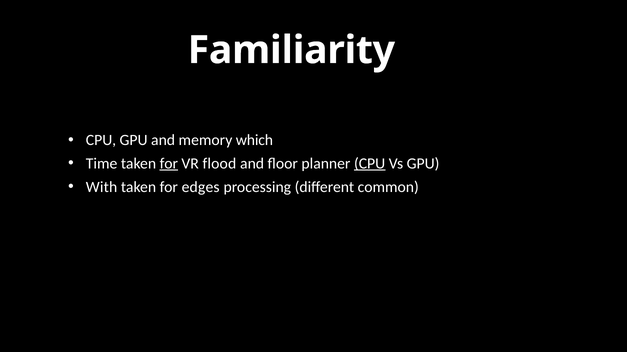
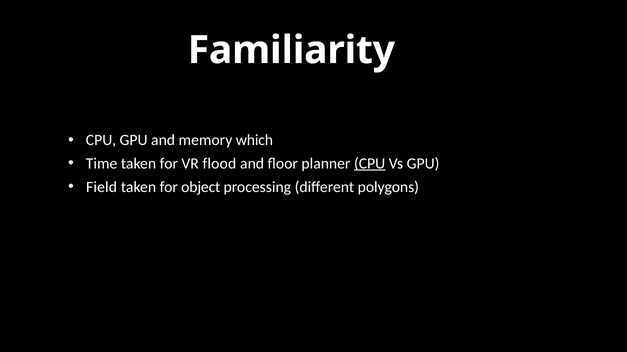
for at (169, 164) underline: present -> none
With: With -> Field
edges: edges -> object
common: common -> polygons
